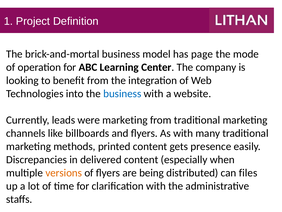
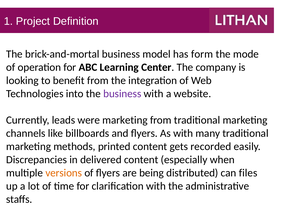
page: page -> form
business at (122, 93) colour: blue -> purple
presence: presence -> recorded
